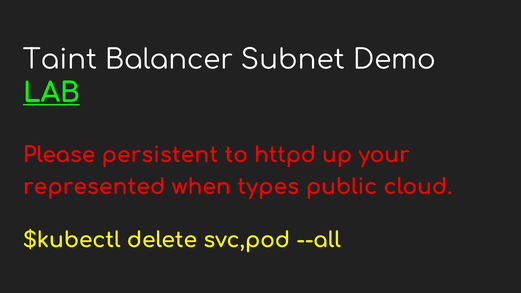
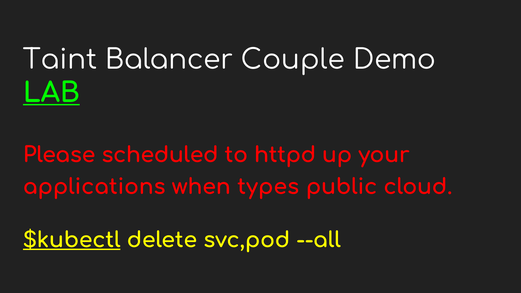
Subnet: Subnet -> Couple
persistent: persistent -> scheduled
represented: represented -> applications
$kubectl underline: none -> present
